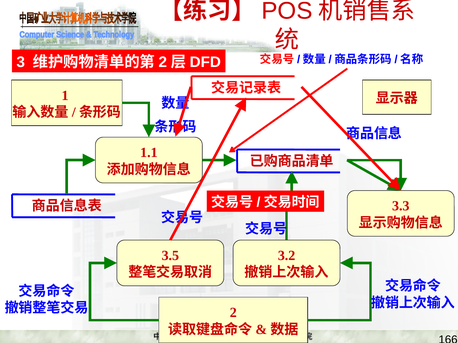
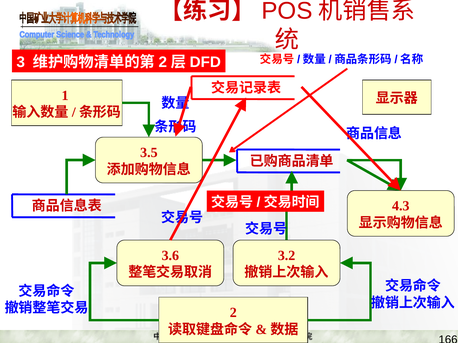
1.1: 1.1 -> 3.5
3.3: 3.3 -> 4.3
3.5: 3.5 -> 3.6
